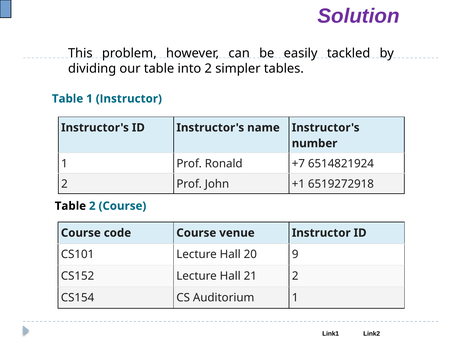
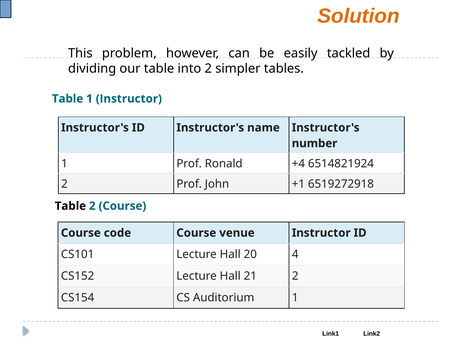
Solution colour: purple -> orange
+7: +7 -> +4
9: 9 -> 4
